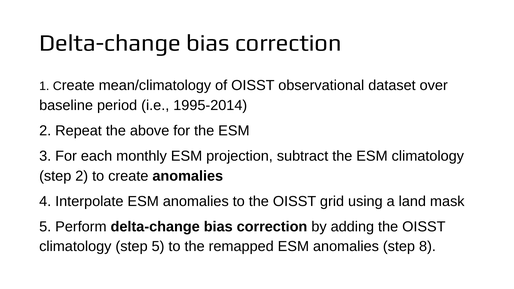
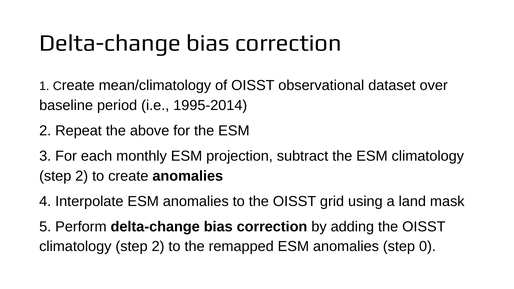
5 at (158, 247): 5 -> 2
8: 8 -> 0
